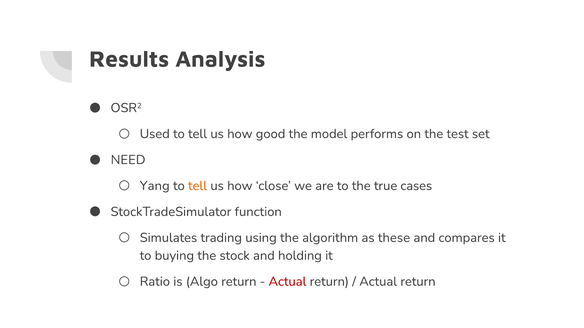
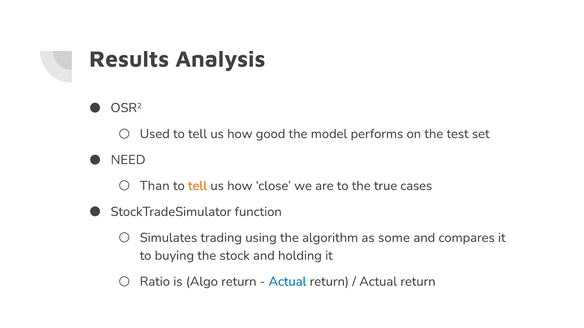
Yang: Yang -> Than
these: these -> some
Actual at (287, 282) colour: red -> blue
